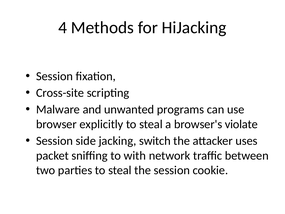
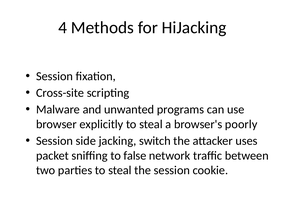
violate: violate -> poorly
with: with -> false
